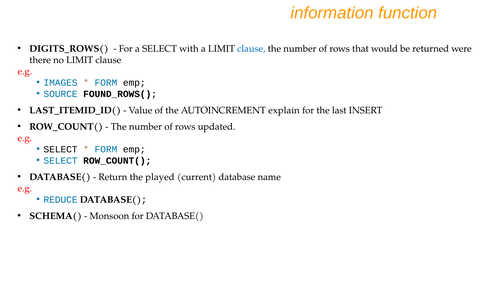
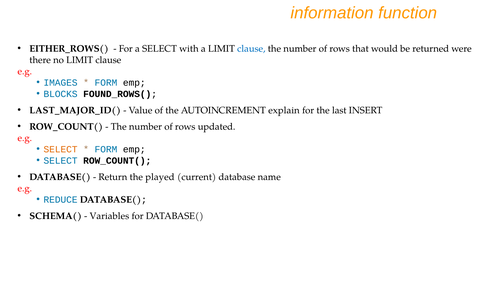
DIGITS_ROWS(: DIGITS_ROWS( -> EITHER_ROWS(
SOURCE: SOURCE -> BLOCKS
LAST_ITEMID_ID(: LAST_ITEMID_ID( -> LAST_MAJOR_ID(
SELECT at (61, 150) colour: black -> orange
Monsoon: Monsoon -> Variables
